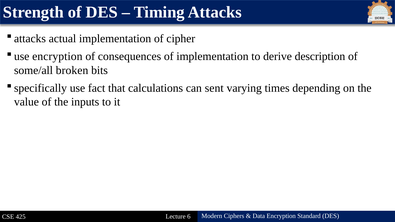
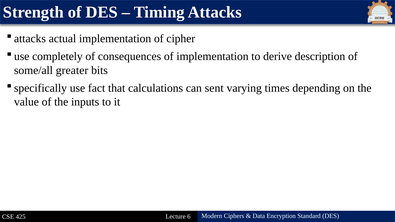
encryption at (57, 56): encryption -> completely
broken: broken -> greater
